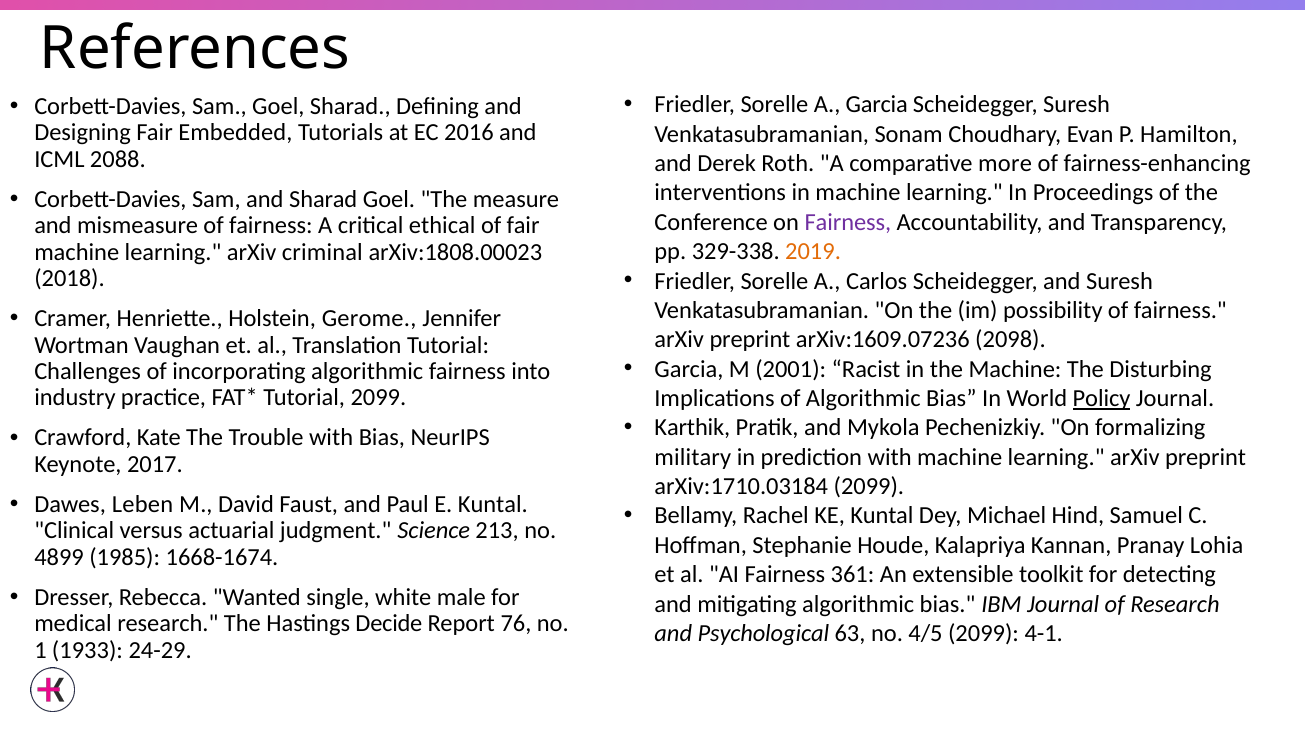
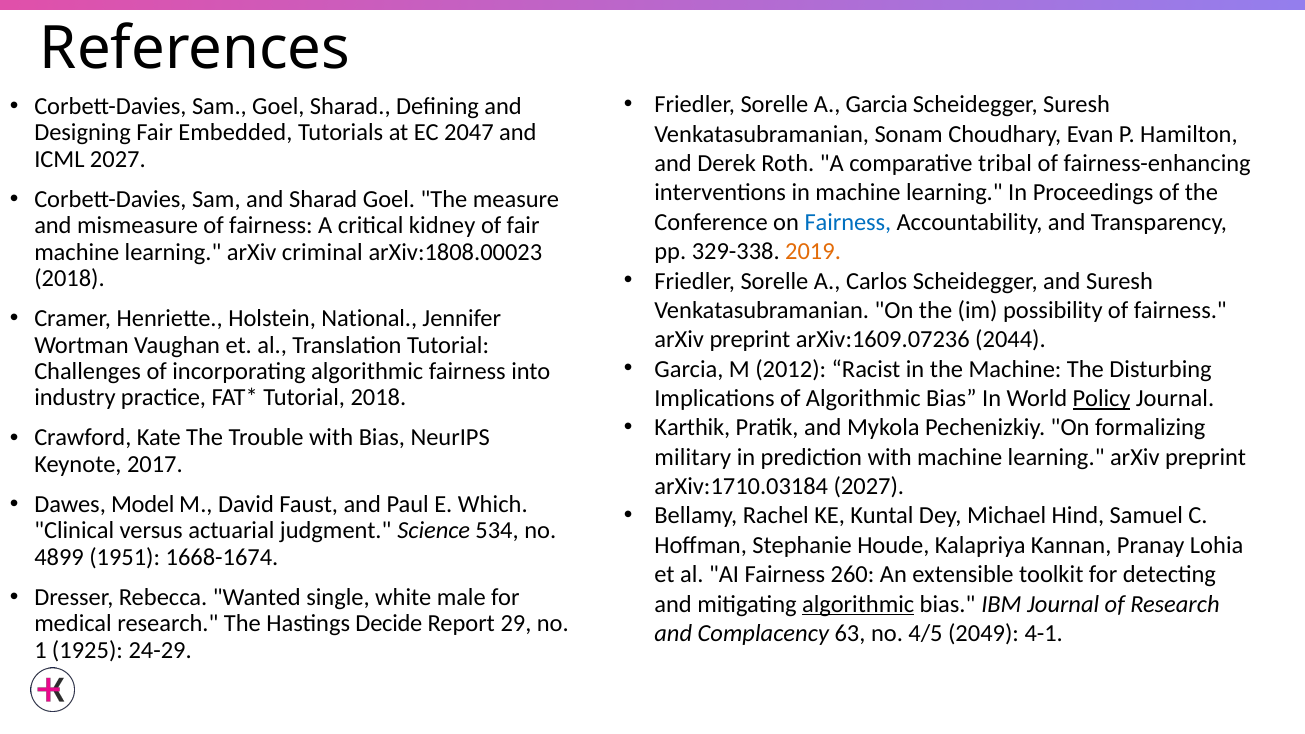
2016: 2016 -> 2047
ICML 2088: 2088 -> 2027
more: more -> tribal
Fairness at (848, 222) colour: purple -> blue
ethical: ethical -> kidney
Gerome: Gerome -> National
2098: 2098 -> 2044
2001: 2001 -> 2012
Tutorial 2099: 2099 -> 2018
arXiv:1710.03184 2099: 2099 -> 2027
Leben: Leben -> Model
E Kuntal: Kuntal -> Which
213: 213 -> 534
1985: 1985 -> 1951
361: 361 -> 260
algorithmic at (858, 604) underline: none -> present
76: 76 -> 29
Psychological: Psychological -> Complacency
4/5 2099: 2099 -> 2049
1933: 1933 -> 1925
